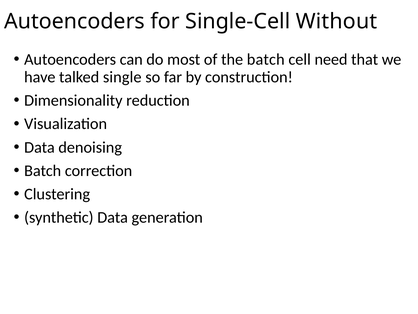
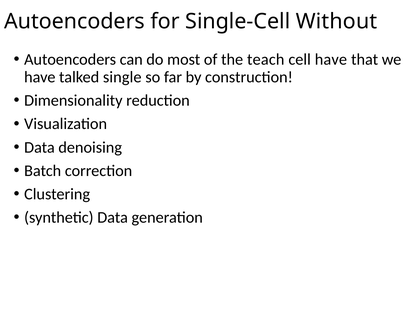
the batch: batch -> teach
cell need: need -> have
